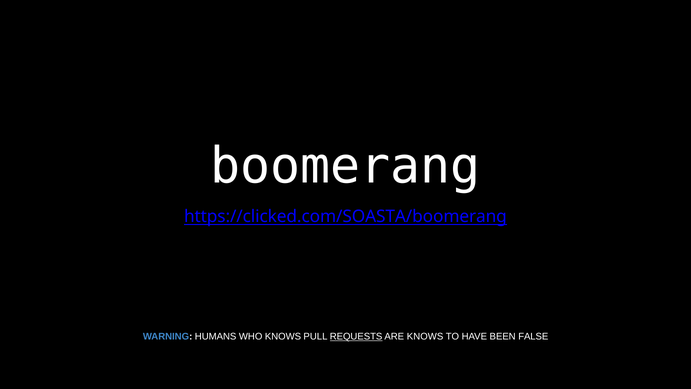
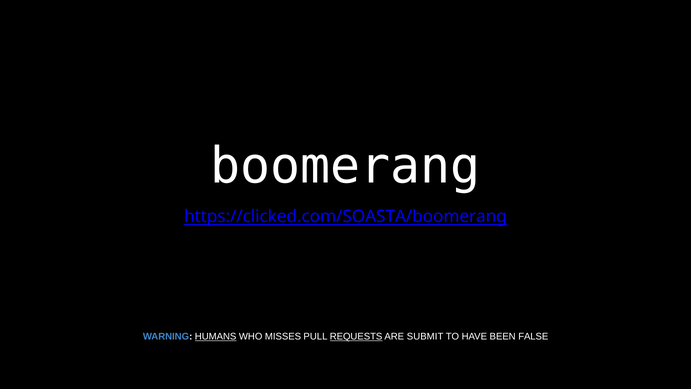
HUMANS underline: none -> present
WHO KNOWS: KNOWS -> MISSES
ARE KNOWS: KNOWS -> SUBMIT
